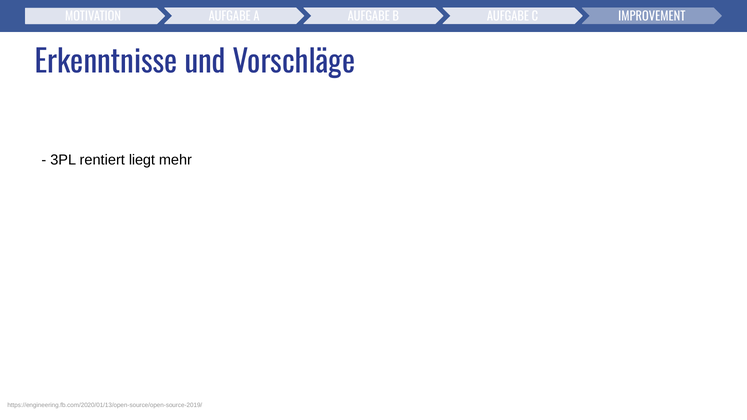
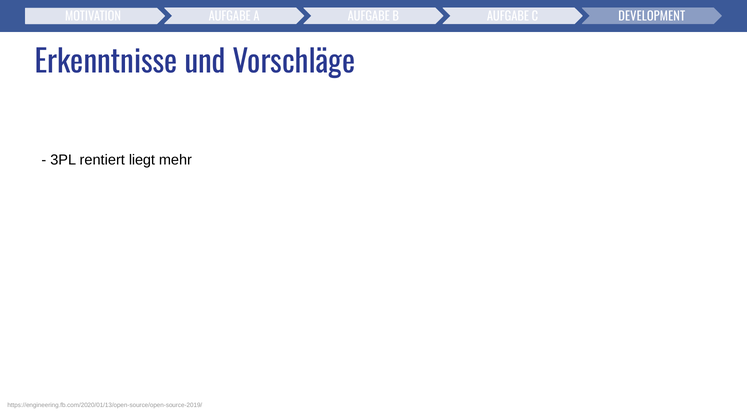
IMPROVEMENT: IMPROVEMENT -> DEVELOPMENT
